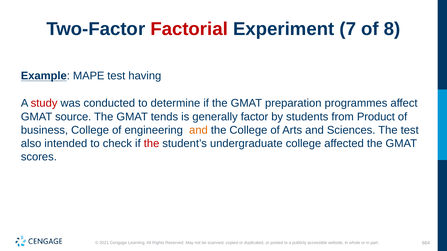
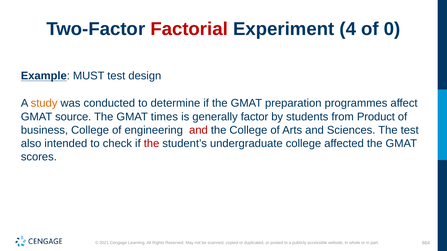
7: 7 -> 4
8: 8 -> 0
MAPE: MAPE -> MUST
having: having -> design
study colour: red -> orange
tends: tends -> times
and at (198, 130) colour: orange -> red
